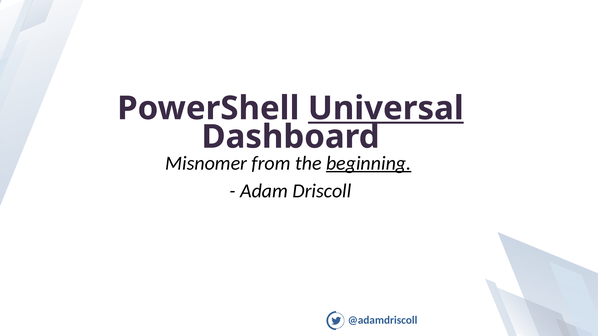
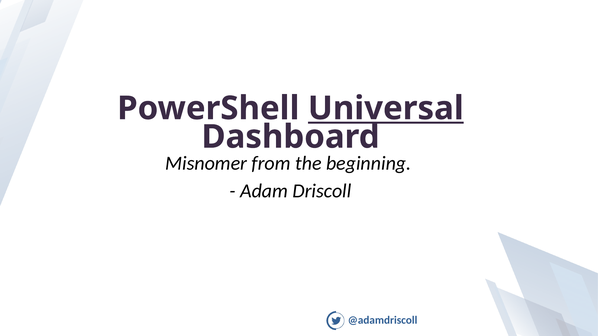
beginning underline: present -> none
